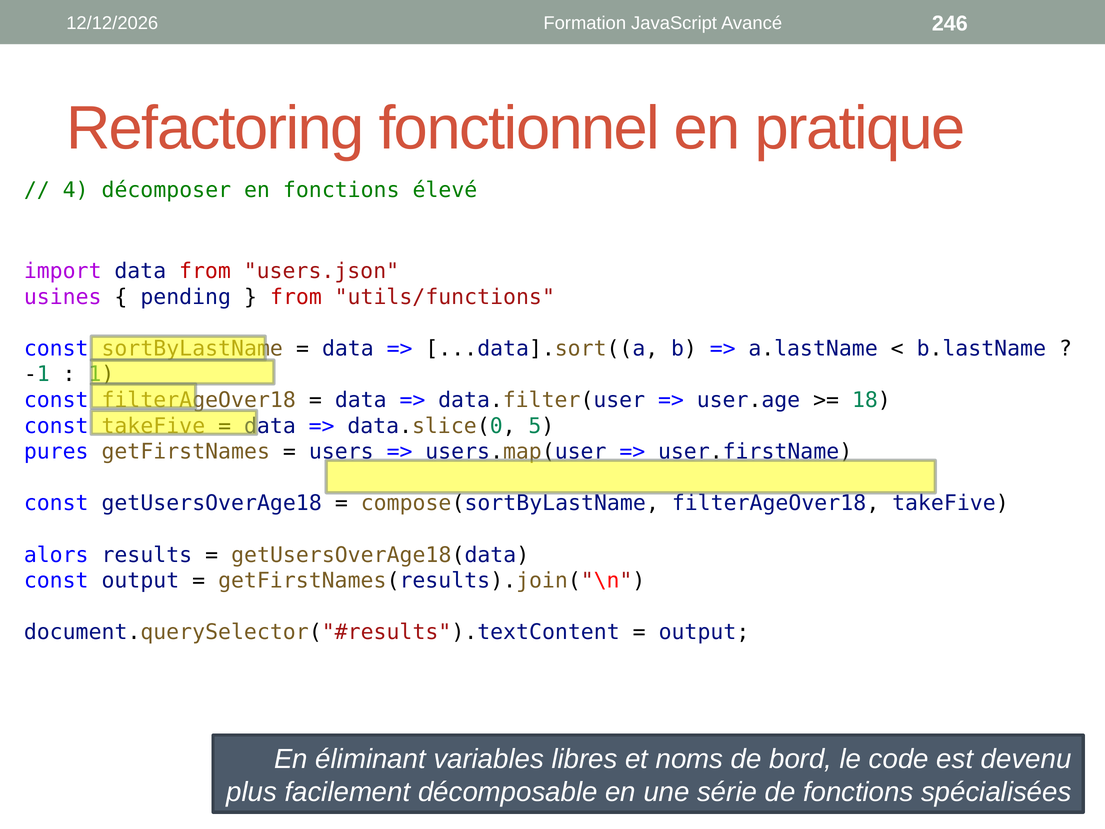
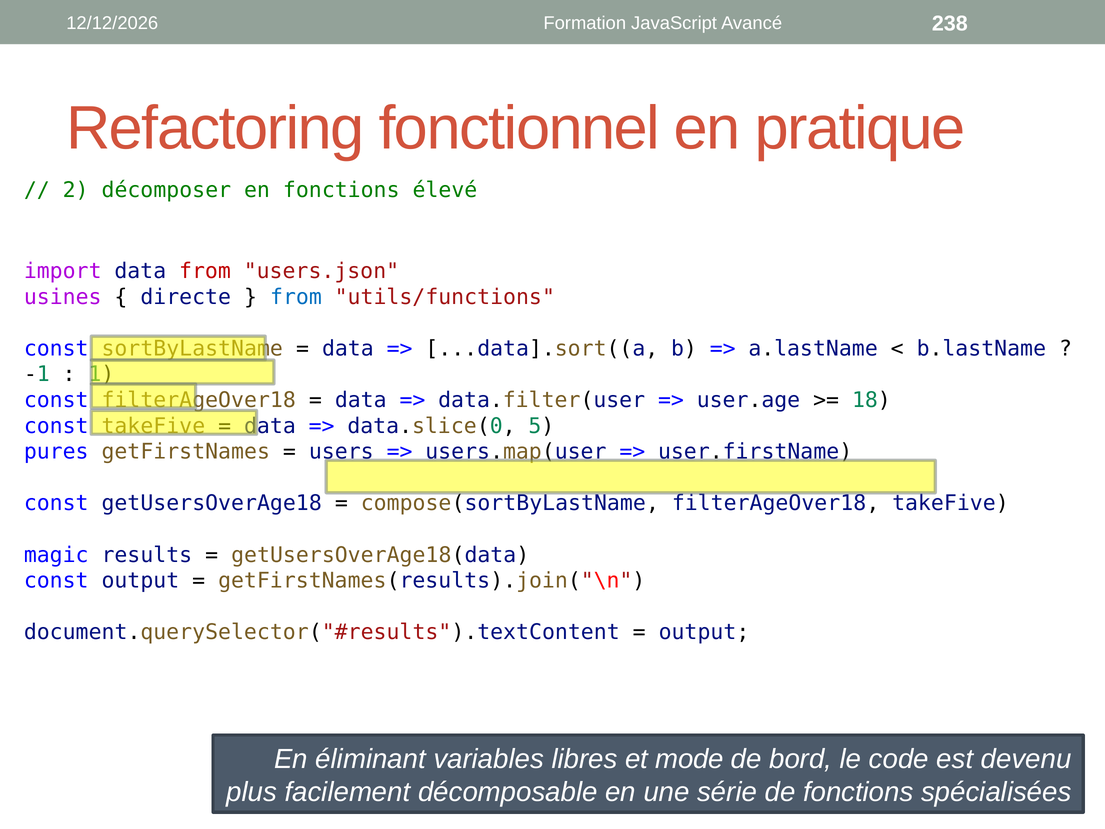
246: 246 -> 238
4: 4 -> 2
pending: pending -> directe
from at (296, 297) colour: red -> blue
alors: alors -> magic
noms: noms -> mode
